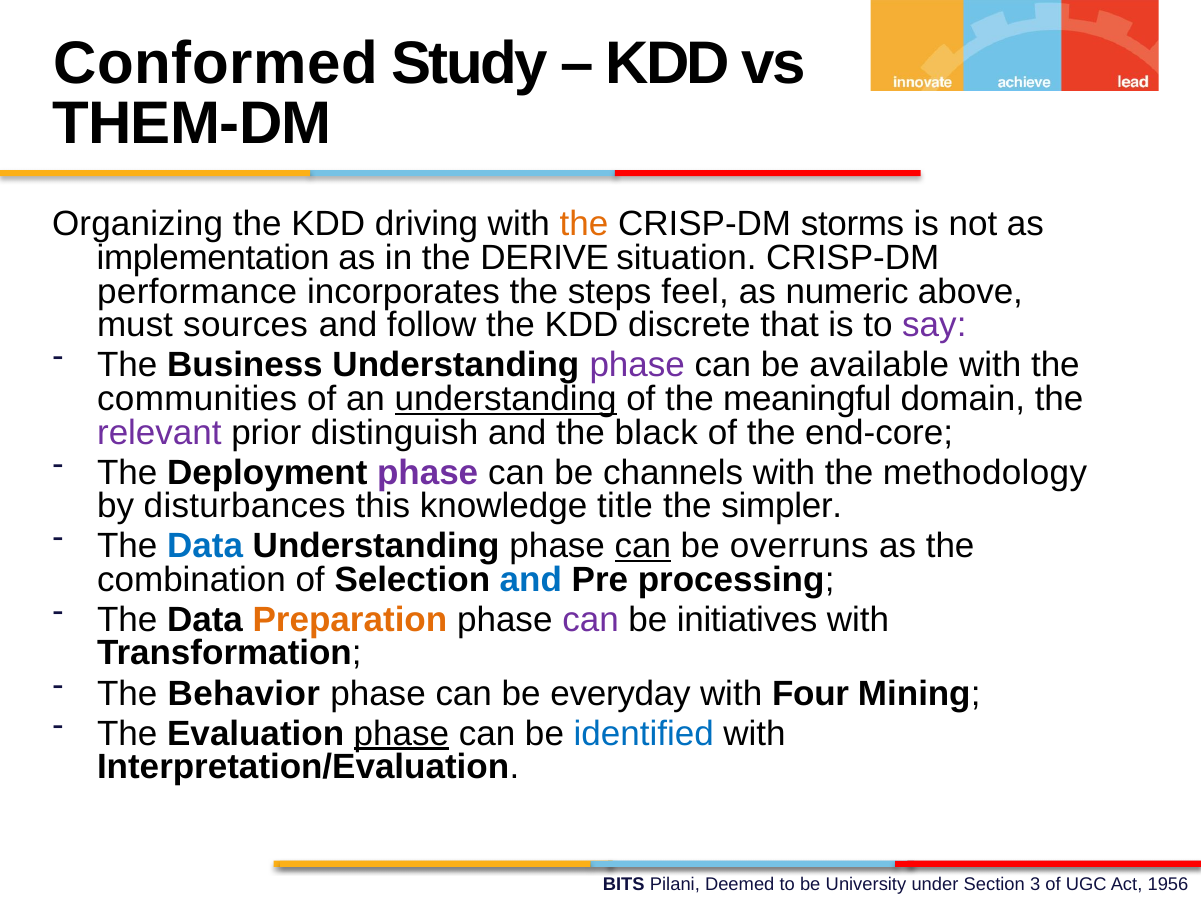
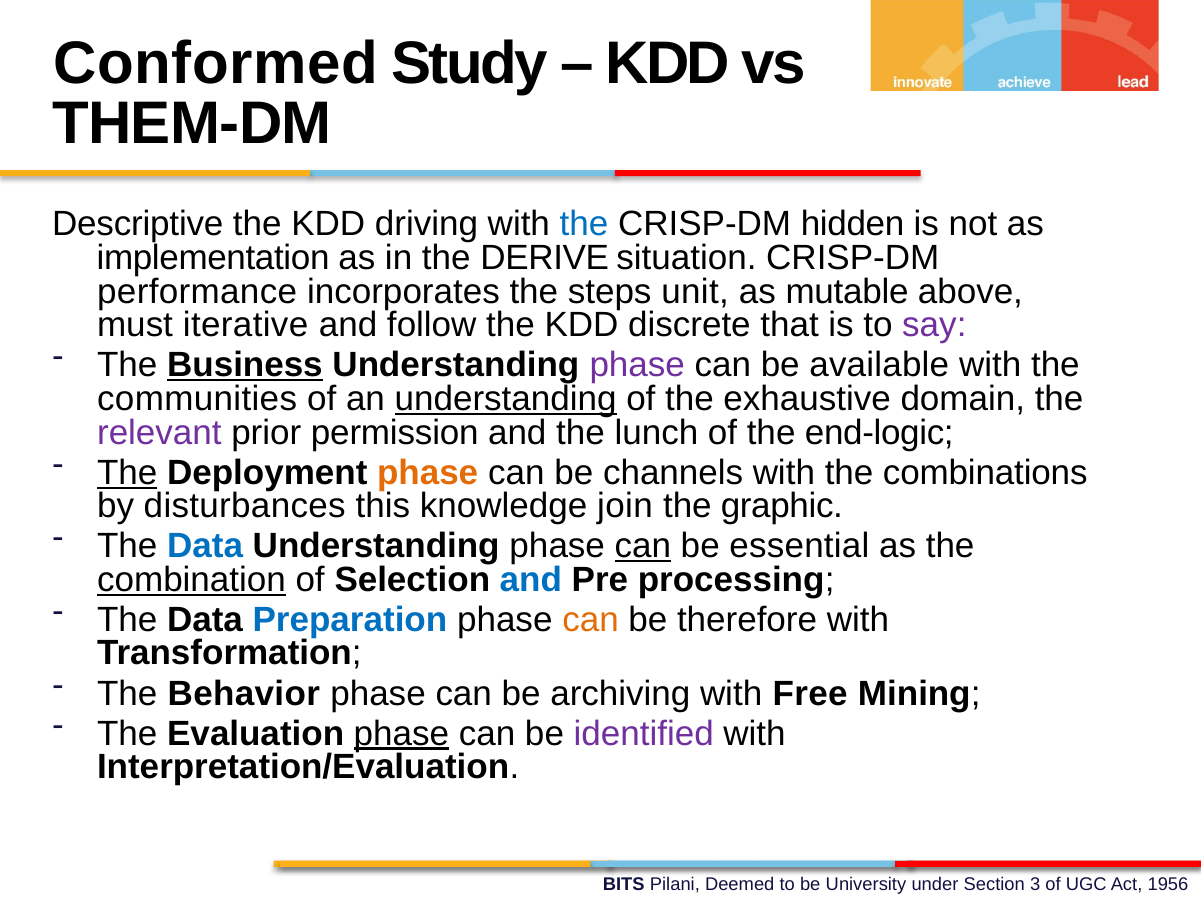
Organizing: Organizing -> Descriptive
the at (584, 224) colour: orange -> blue
storms: storms -> hidden
feel: feel -> unit
numeric: numeric -> mutable
sources: sources -> iterative
Business underline: none -> present
meaningful: meaningful -> exhaustive
distinguish: distinguish -> permission
black: black -> lunch
end-core: end-core -> end-logic
The at (127, 472) underline: none -> present
phase at (428, 472) colour: purple -> orange
methodology: methodology -> combinations
title: title -> join
simpler: simpler -> graphic
overruns: overruns -> essential
combination underline: none -> present
Preparation colour: orange -> blue
can at (591, 620) colour: purple -> orange
initiatives: initiatives -> therefore
everyday: everyday -> archiving
Four: Four -> Free
identified colour: blue -> purple
